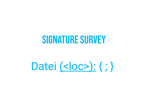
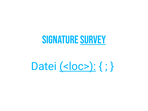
Survey underline: none -> present
